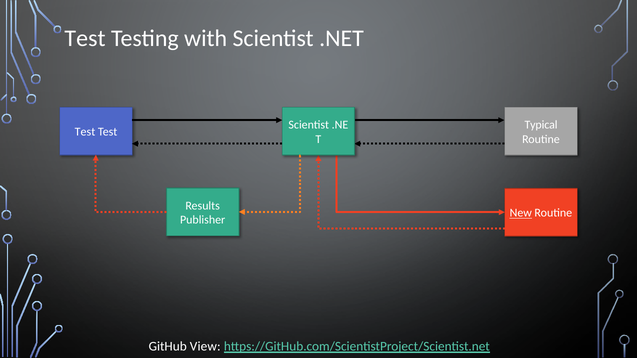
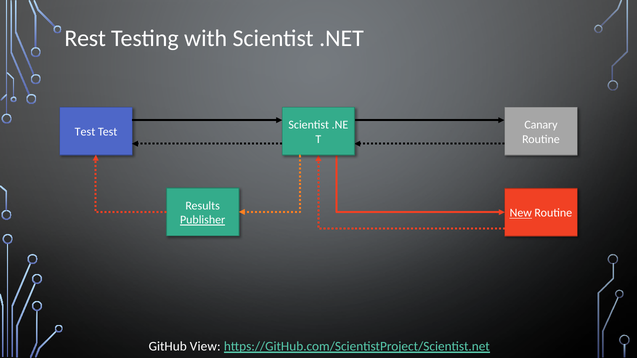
Test at (85, 38): Test -> Rest
Typical: Typical -> Canary
Publisher underline: none -> present
